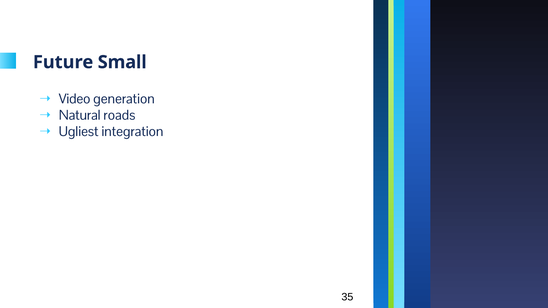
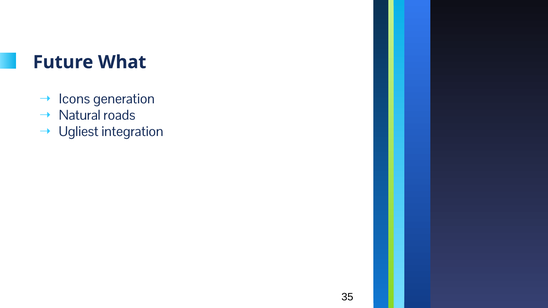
Small: Small -> What
Video: Video -> Icons
